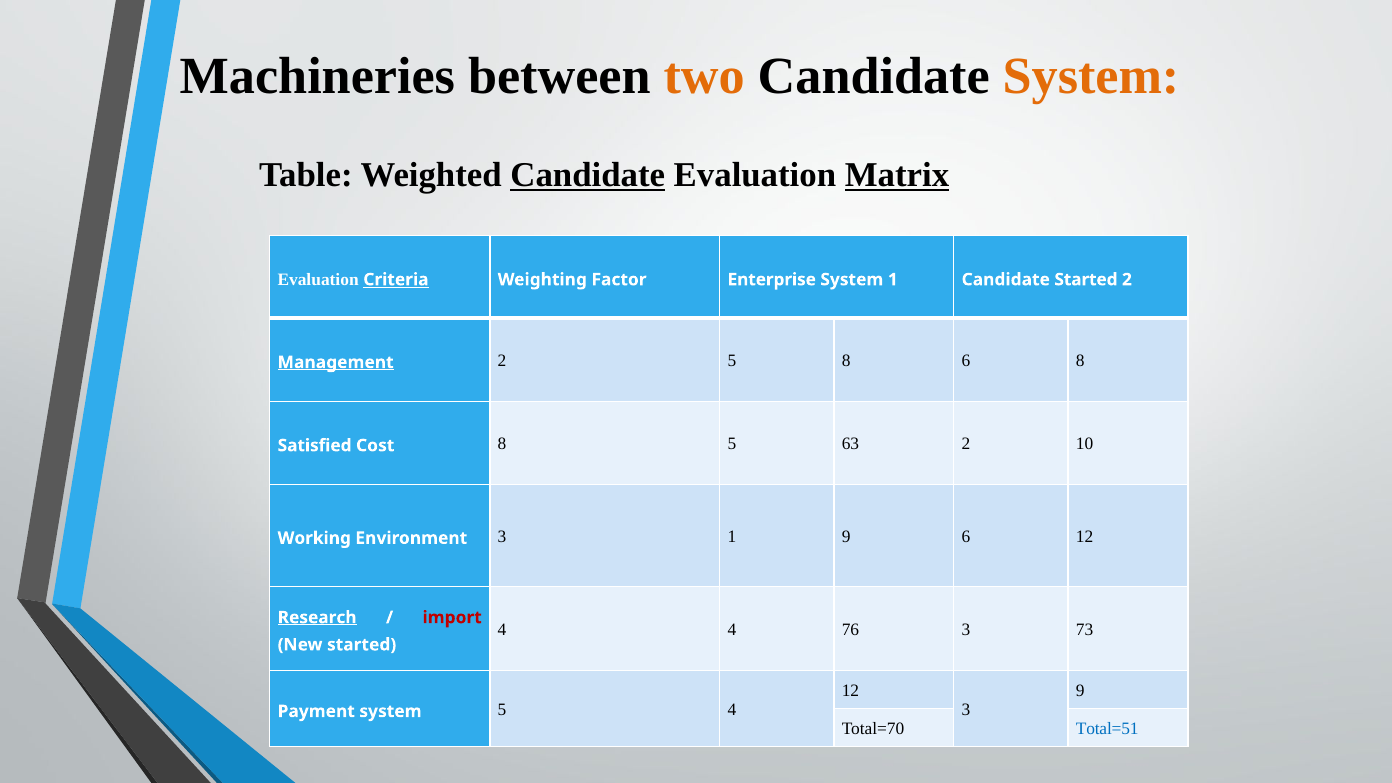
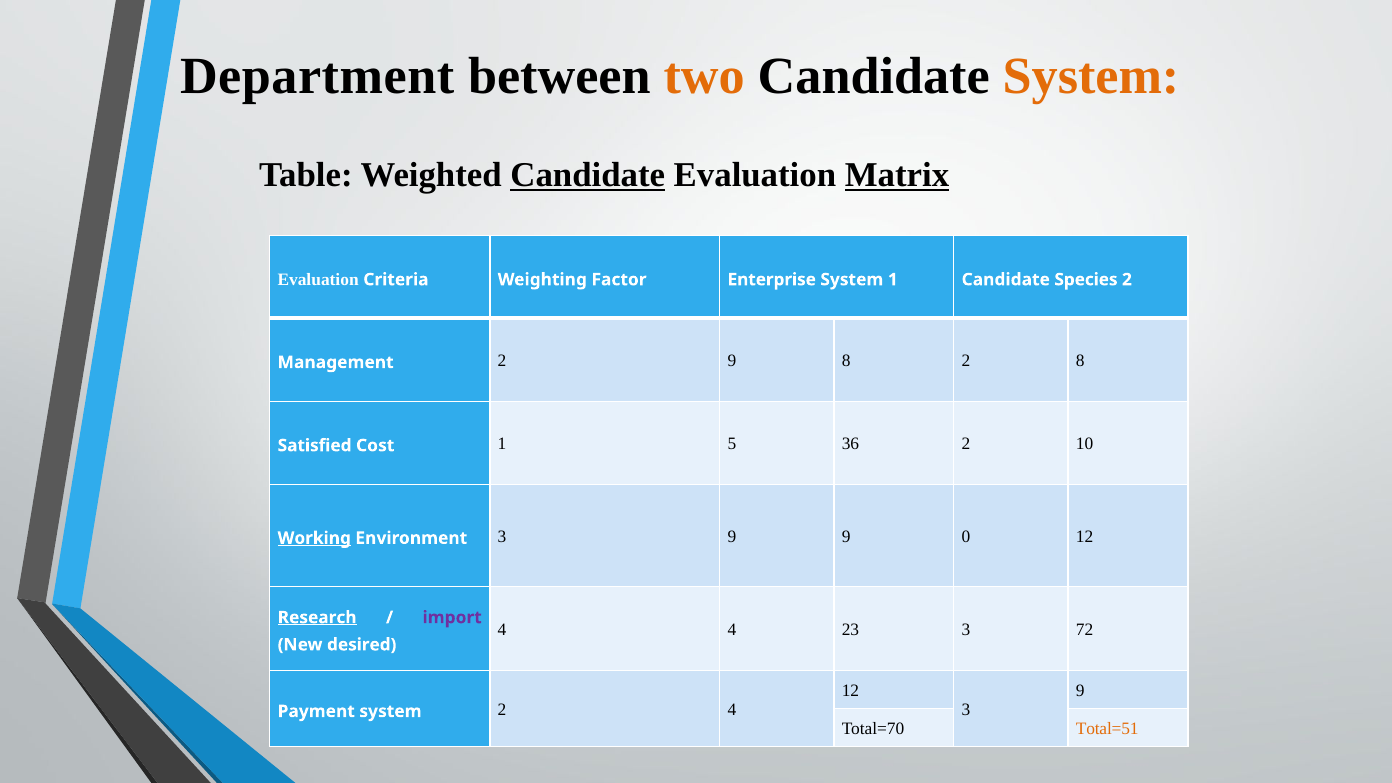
Machineries: Machineries -> Department
Criteria underline: present -> none
Candidate Started: Started -> Species
Management underline: present -> none
2 5: 5 -> 9
8 6: 6 -> 2
Cost 8: 8 -> 1
63: 63 -> 36
Working underline: none -> present
Environment 3 1: 1 -> 9
9 6: 6 -> 0
import colour: red -> purple
76: 76 -> 23
73: 73 -> 72
New started: started -> desired
system 5: 5 -> 2
Total=51 colour: blue -> orange
